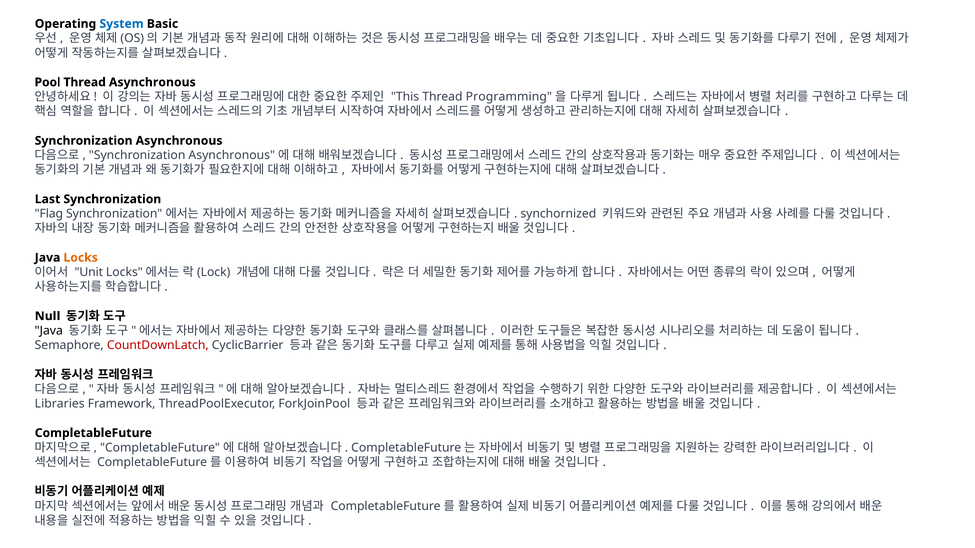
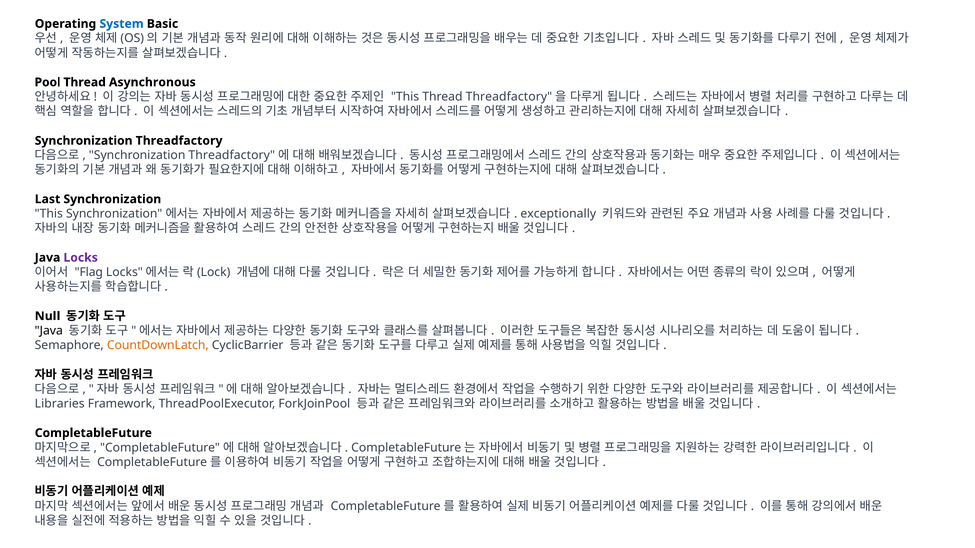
Thread Programming: Programming -> Threadfactory
Asynchronous at (179, 141): Asynchronous -> Threadfactory
Asynchronous at (232, 155): Asynchronous -> Threadfactory
Flag at (49, 214): Flag -> This
synchornized: synchornized -> exceptionally
Locks at (81, 258) colour: orange -> purple
Unit: Unit -> Flag
CountDownLatch colour: red -> orange
